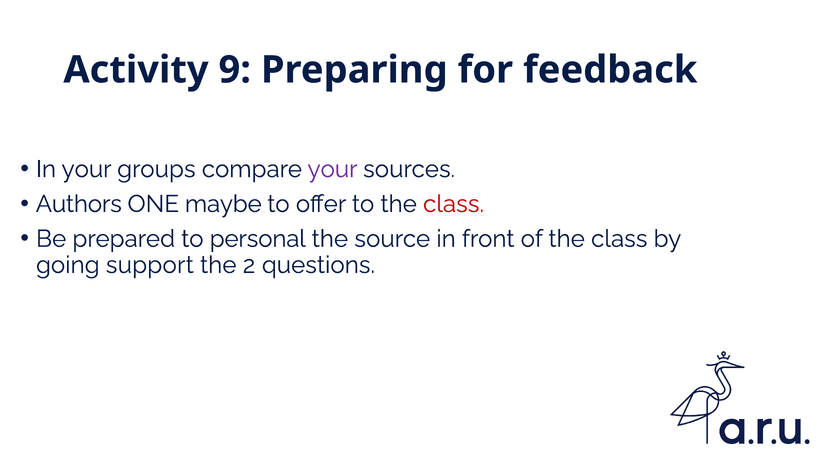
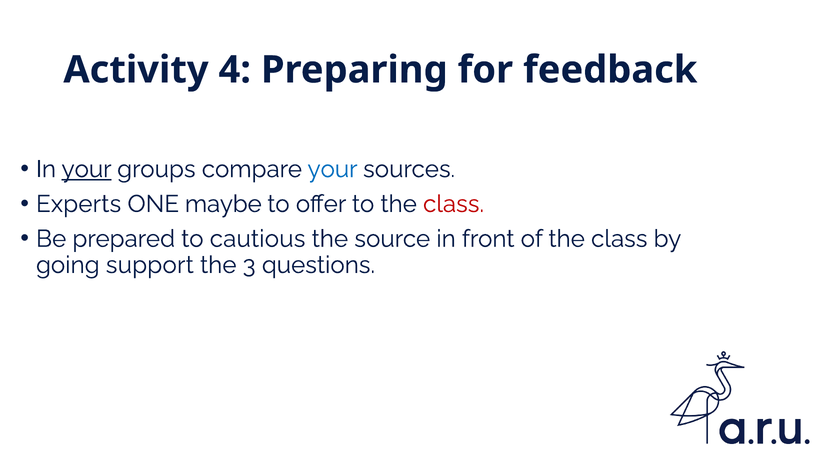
9: 9 -> 4
your at (87, 169) underline: none -> present
your at (333, 169) colour: purple -> blue
Authors: Authors -> Experts
personal: personal -> cautious
2: 2 -> 3
